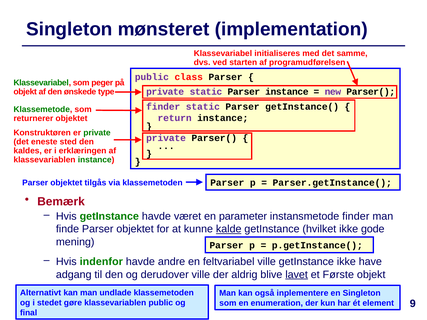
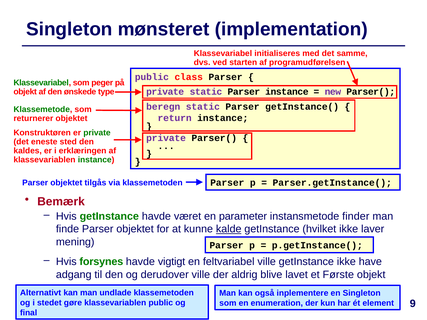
finder at (163, 107): finder -> beregn
gode: gode -> laver
indenfor: indenfor -> forsynes
andre: andre -> vigtigt
lavet underline: present -> none
